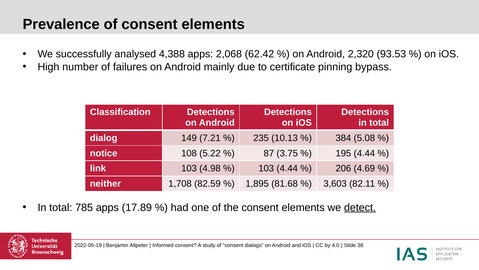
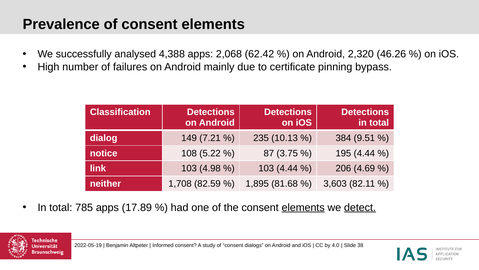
93.53: 93.53 -> 46.26
5.08: 5.08 -> 9.51
elements at (303, 207) underline: none -> present
